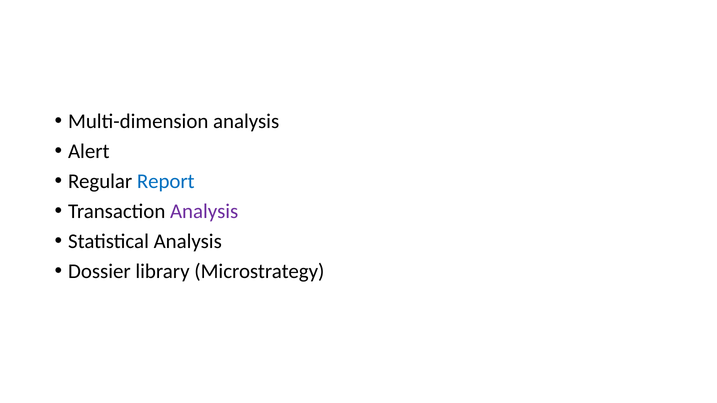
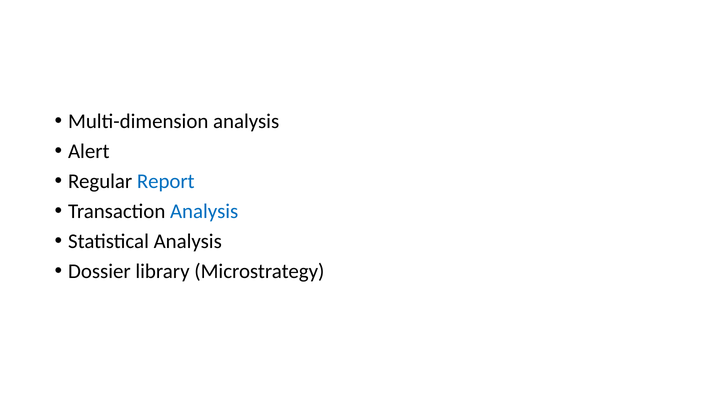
Analysis at (204, 211) colour: purple -> blue
